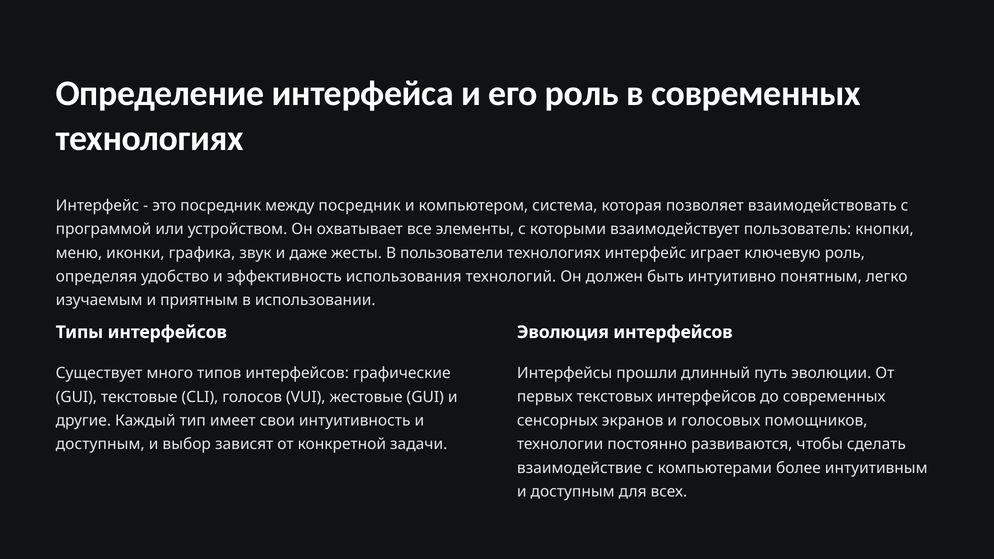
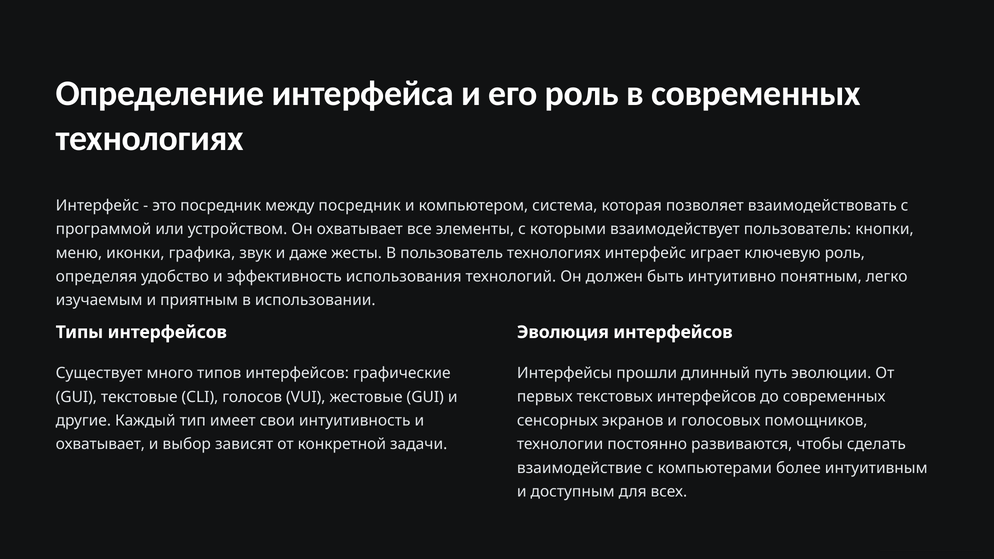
В пользователи: пользователи -> пользователь
доступным at (100, 444): доступным -> охватывает
